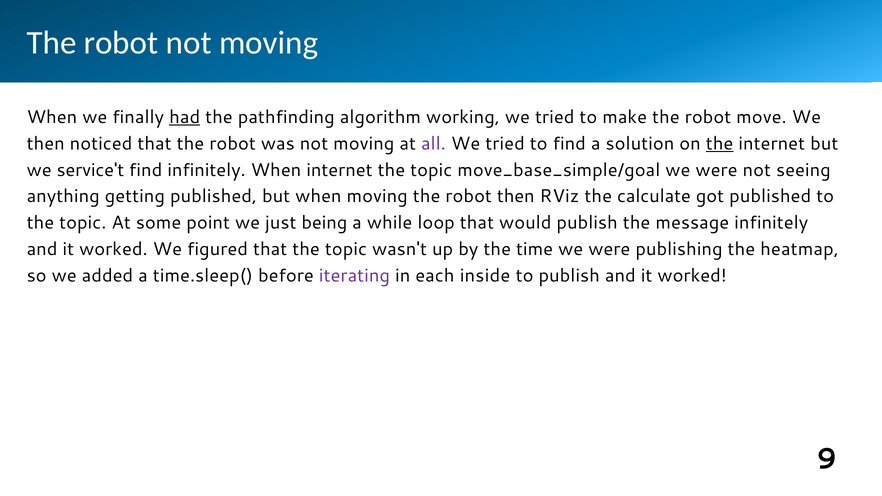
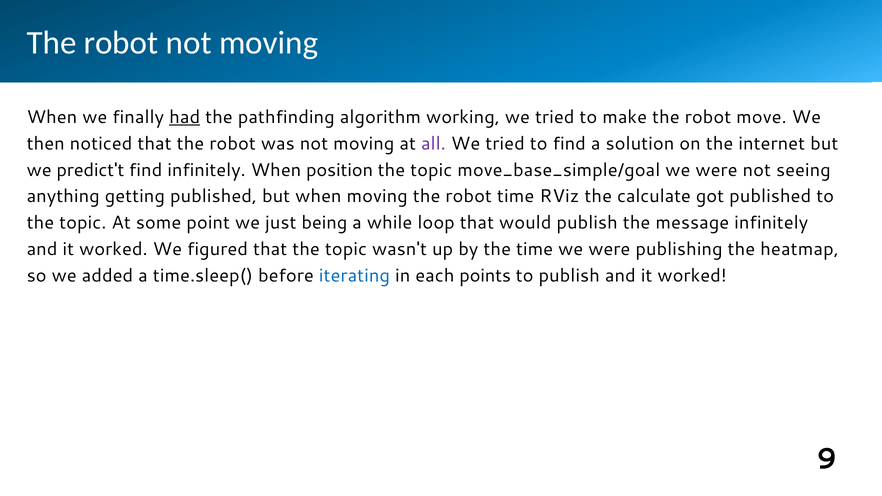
the at (720, 144) underline: present -> none
service't: service't -> predict't
When internet: internet -> position
robot then: then -> time
iterating colour: purple -> blue
inside: inside -> points
